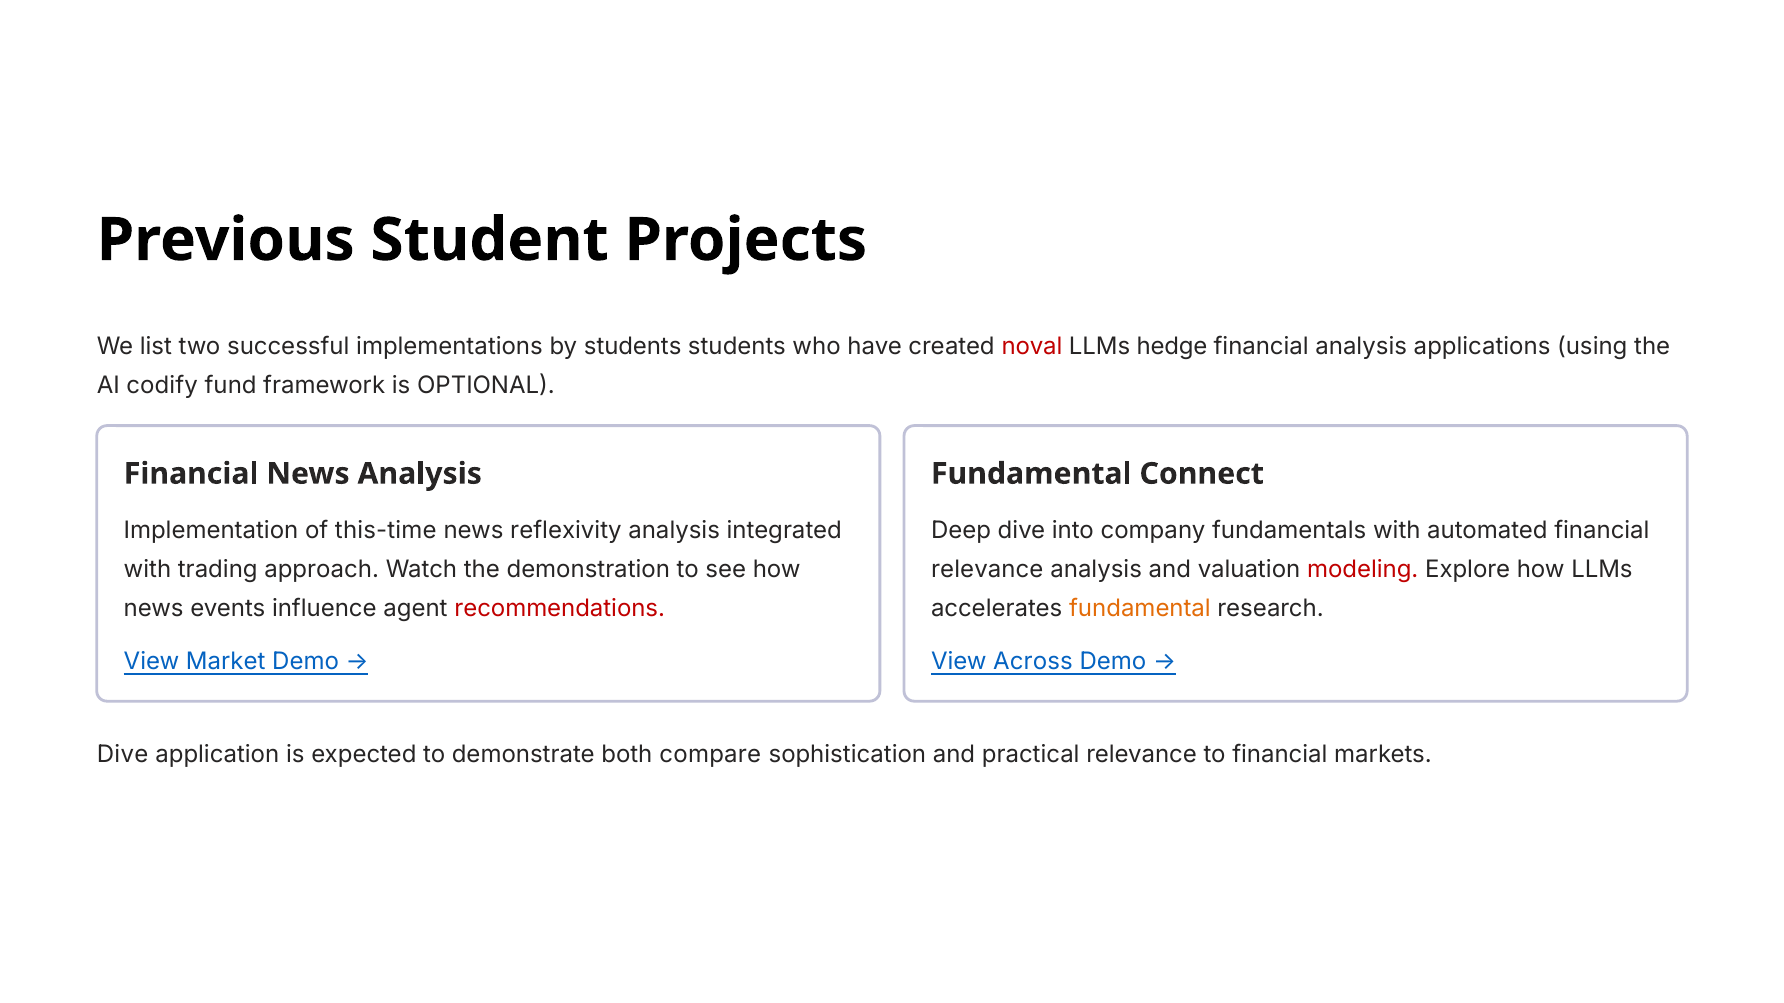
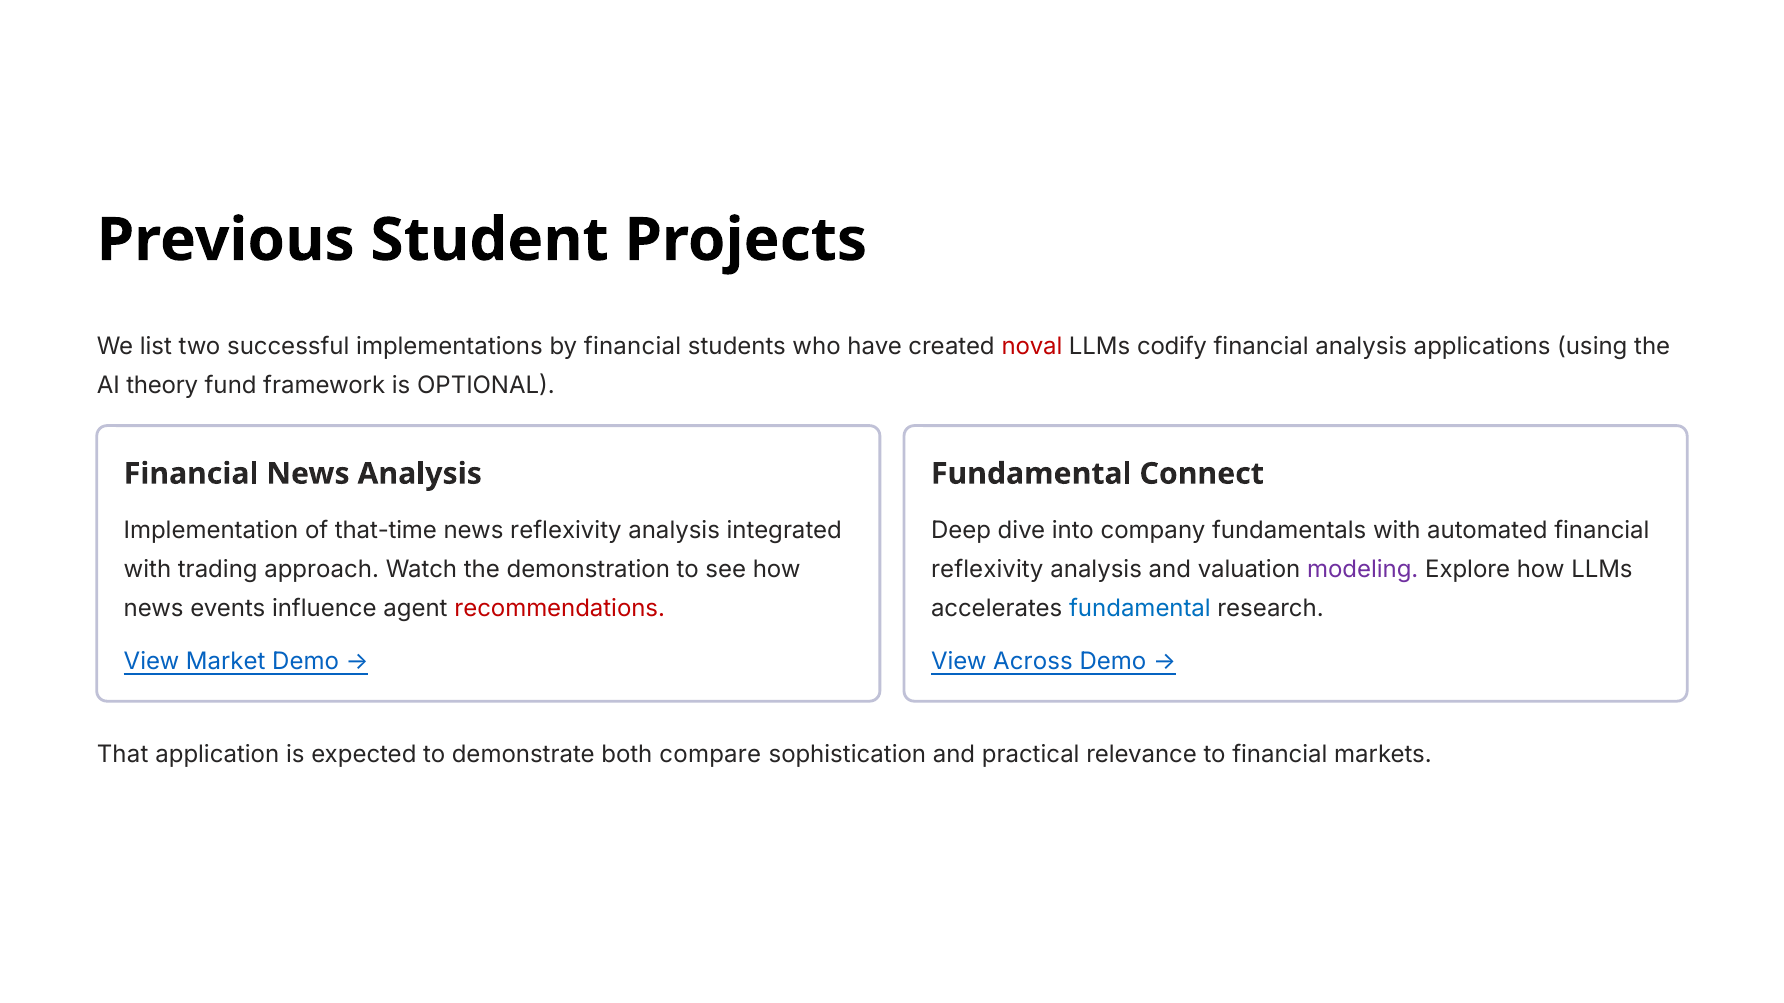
by students: students -> financial
hedge: hedge -> codify
codify: codify -> theory
this-time: this-time -> that-time
relevance at (987, 570): relevance -> reflexivity
modeling colour: red -> purple
fundamental at (1140, 609) colour: orange -> blue
Dive at (123, 755): Dive -> That
